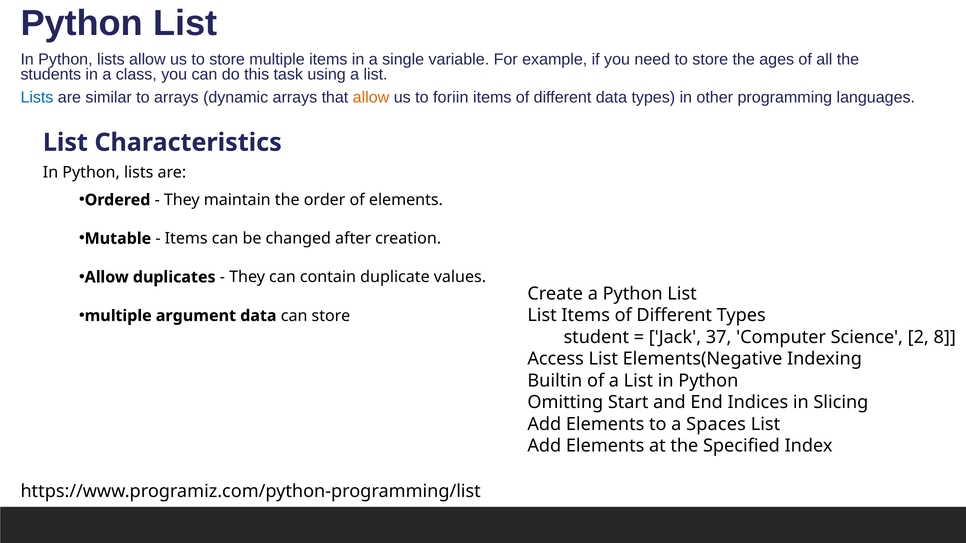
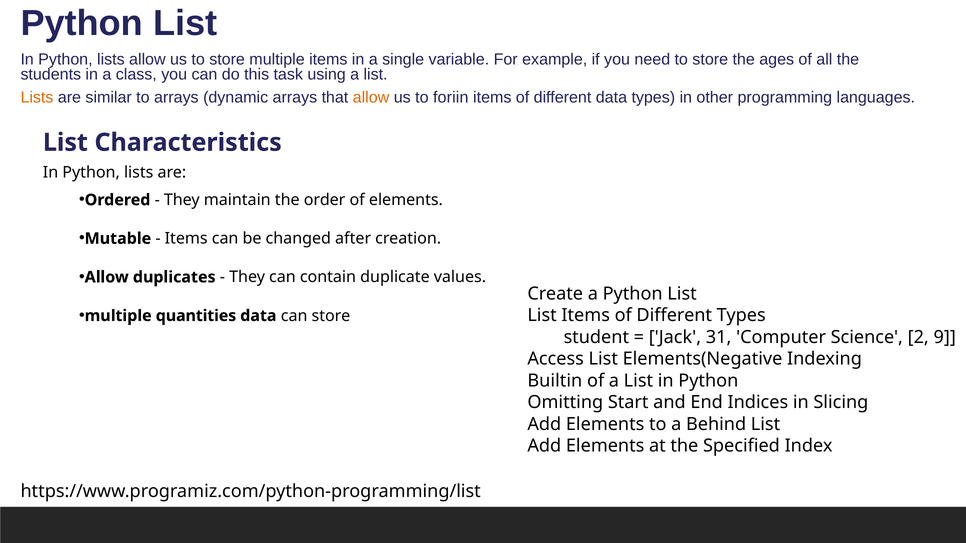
Lists at (37, 98) colour: blue -> orange
argument: argument -> quantities
37: 37 -> 31
8: 8 -> 9
Spaces: Spaces -> Behind
